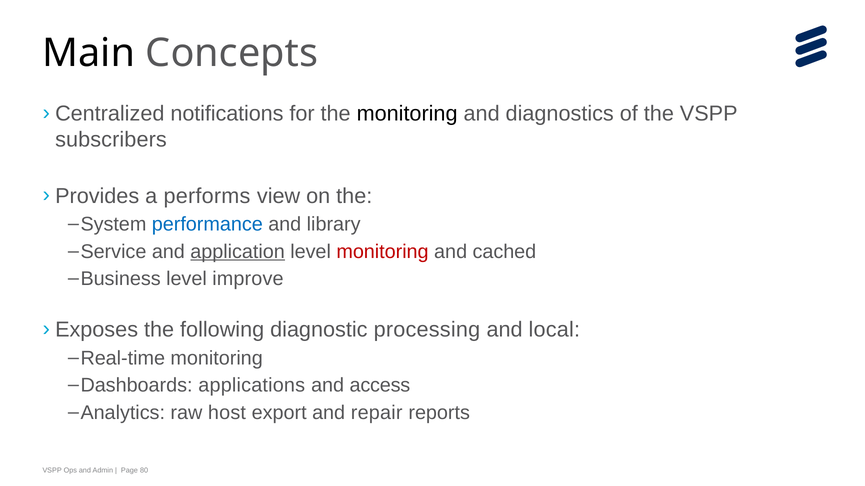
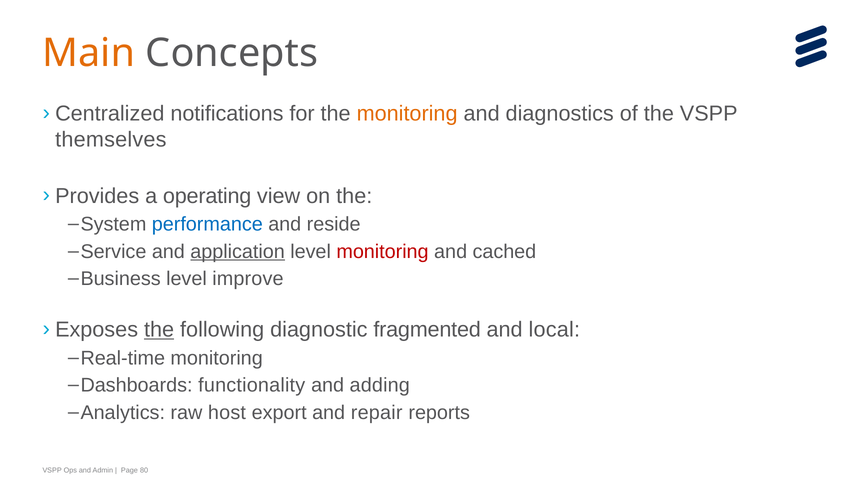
Main colour: black -> orange
monitoring at (407, 114) colour: black -> orange
subscribers: subscribers -> themselves
performs: performs -> operating
library: library -> reside
the at (159, 330) underline: none -> present
processing: processing -> fragmented
applications: applications -> functionality
access: access -> adding
